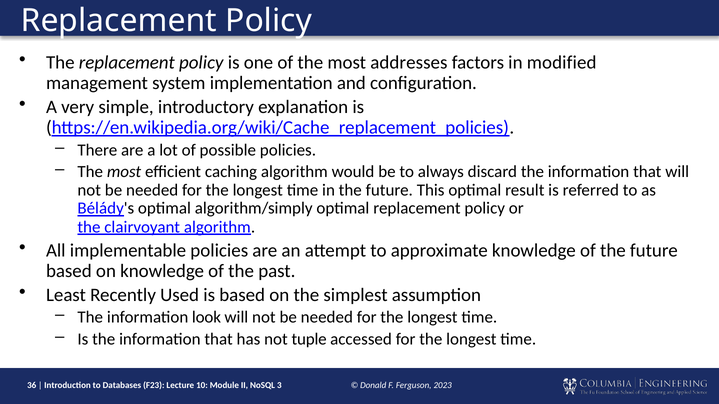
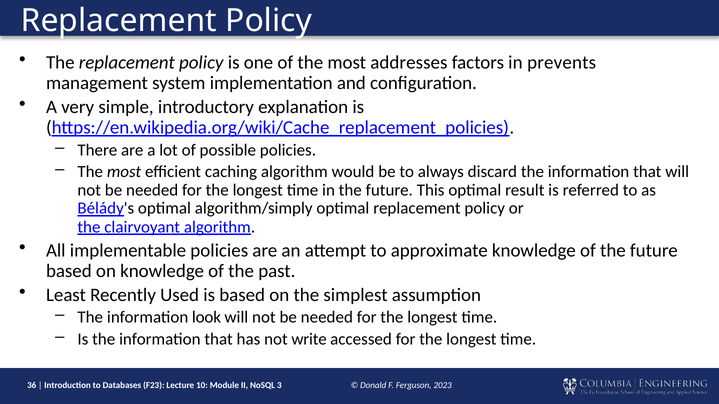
modified: modified -> prevents
tuple: tuple -> write
